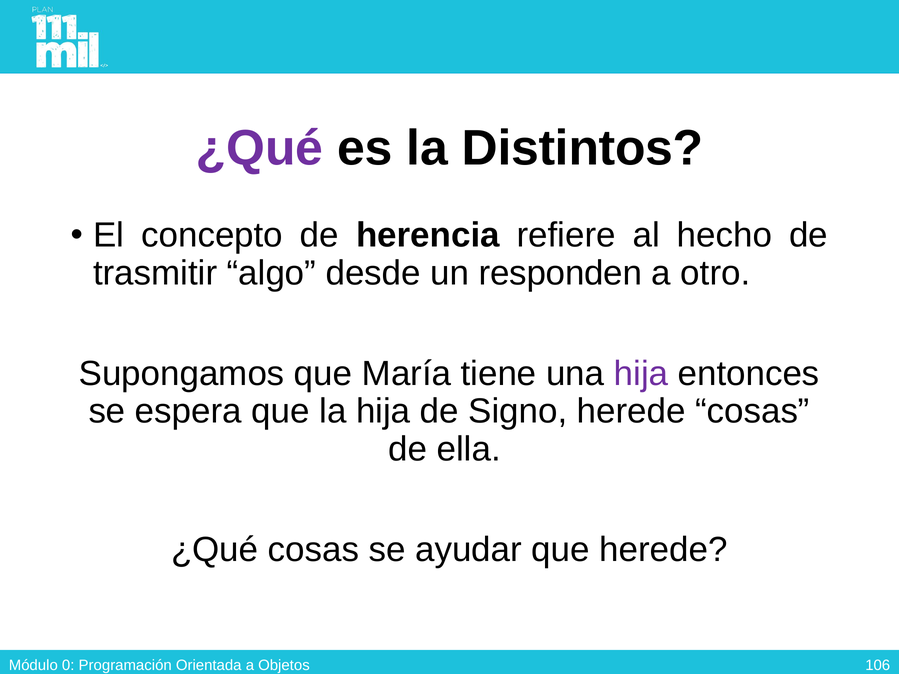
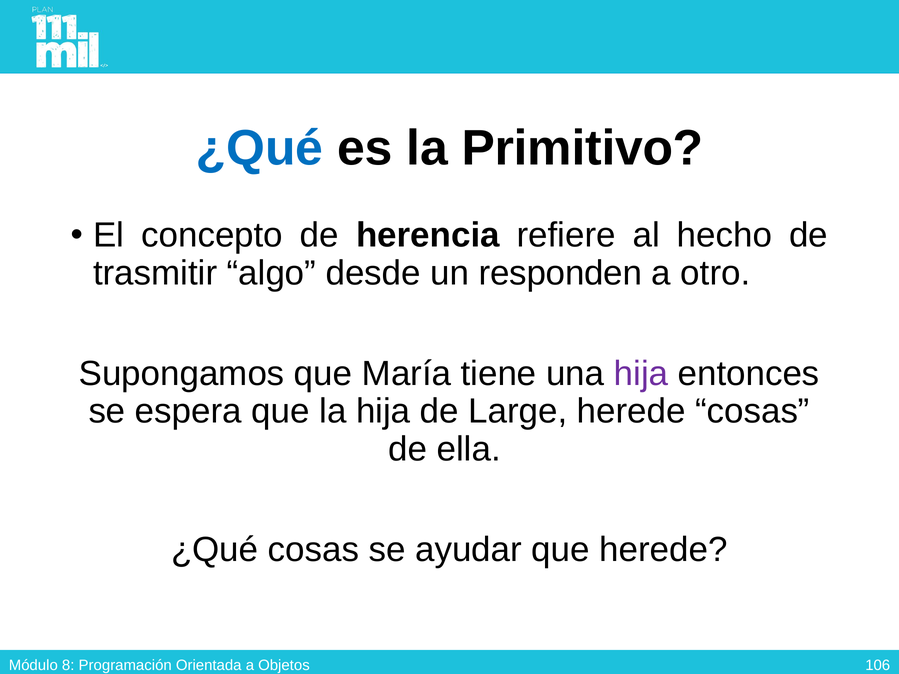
¿Qué at (260, 148) colour: purple -> blue
Distintos: Distintos -> Primitivo
Signo: Signo -> Large
0: 0 -> 8
